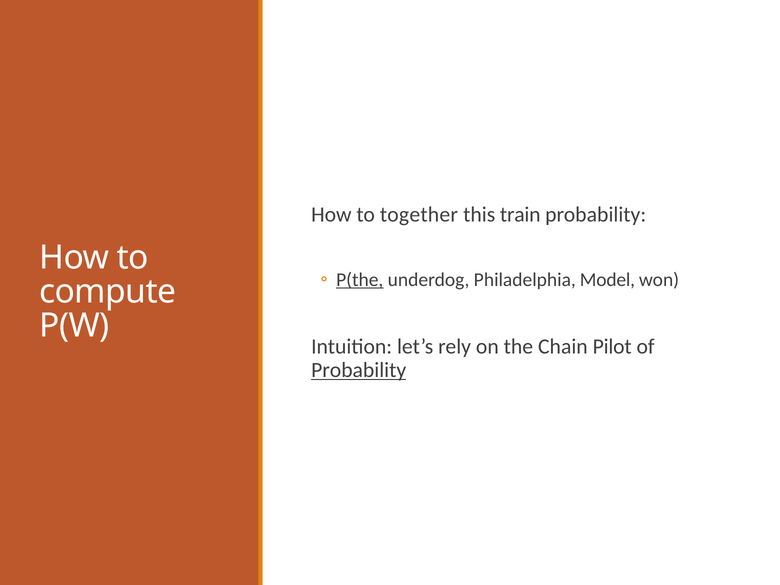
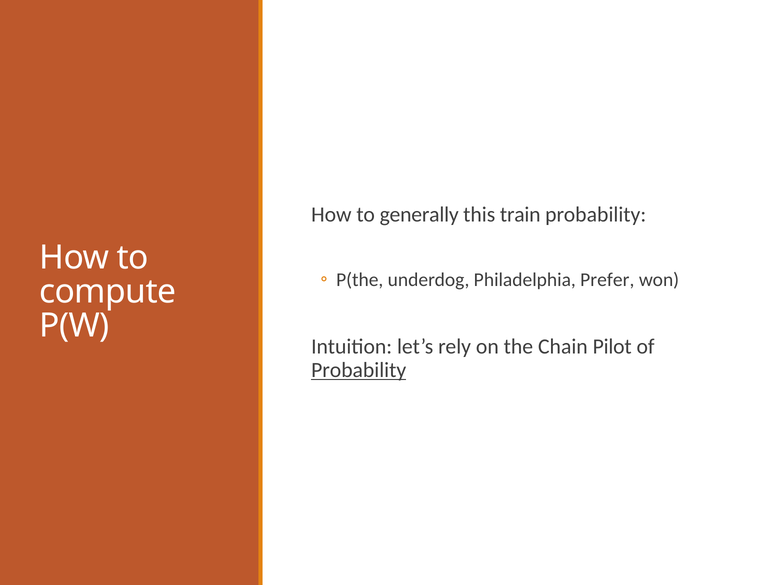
together: together -> generally
P(the underline: present -> none
Model: Model -> Prefer
